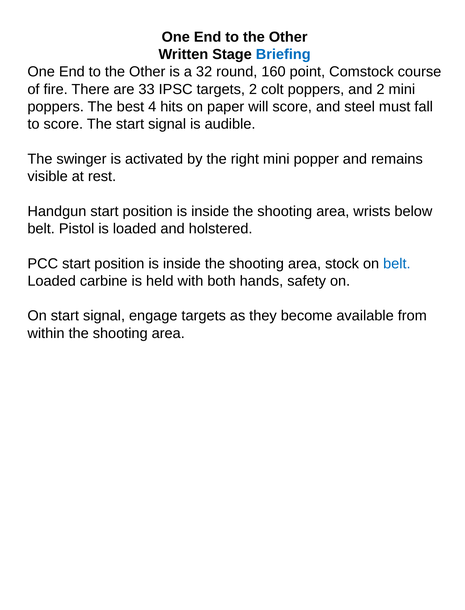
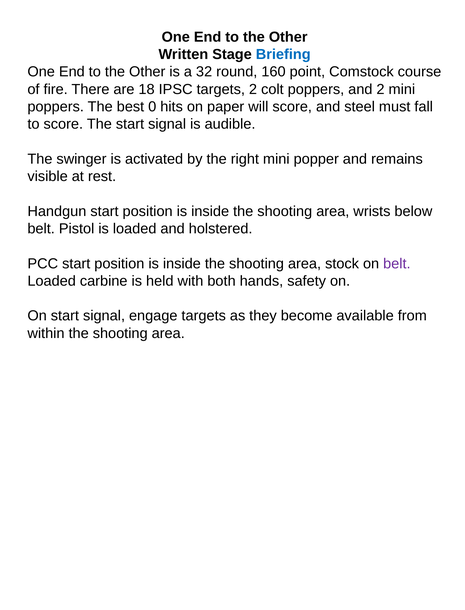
33: 33 -> 18
4: 4 -> 0
belt at (397, 264) colour: blue -> purple
